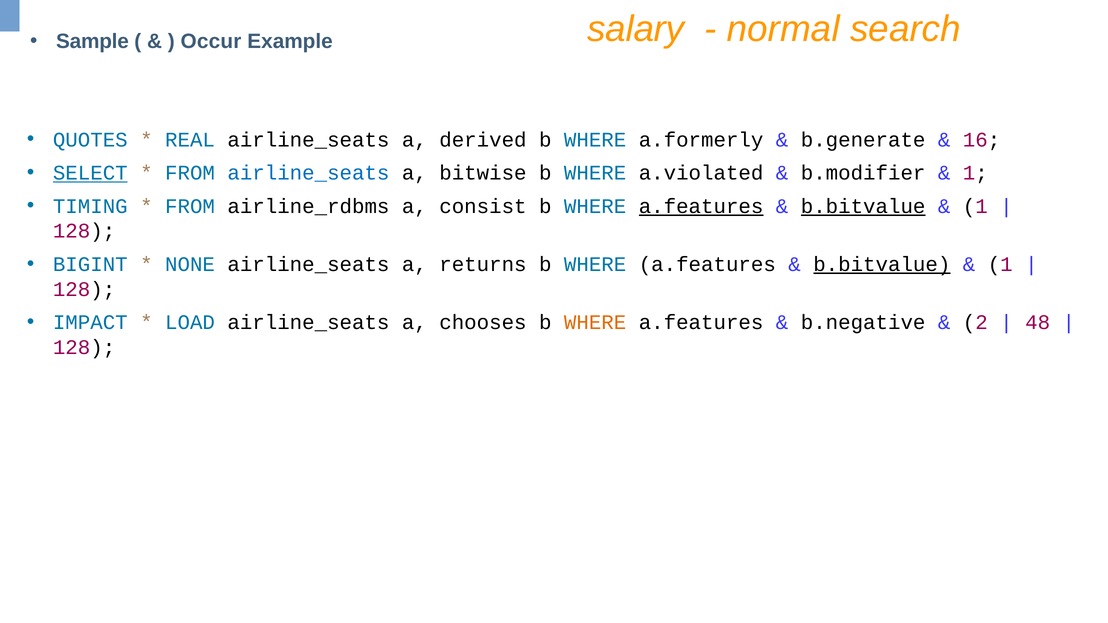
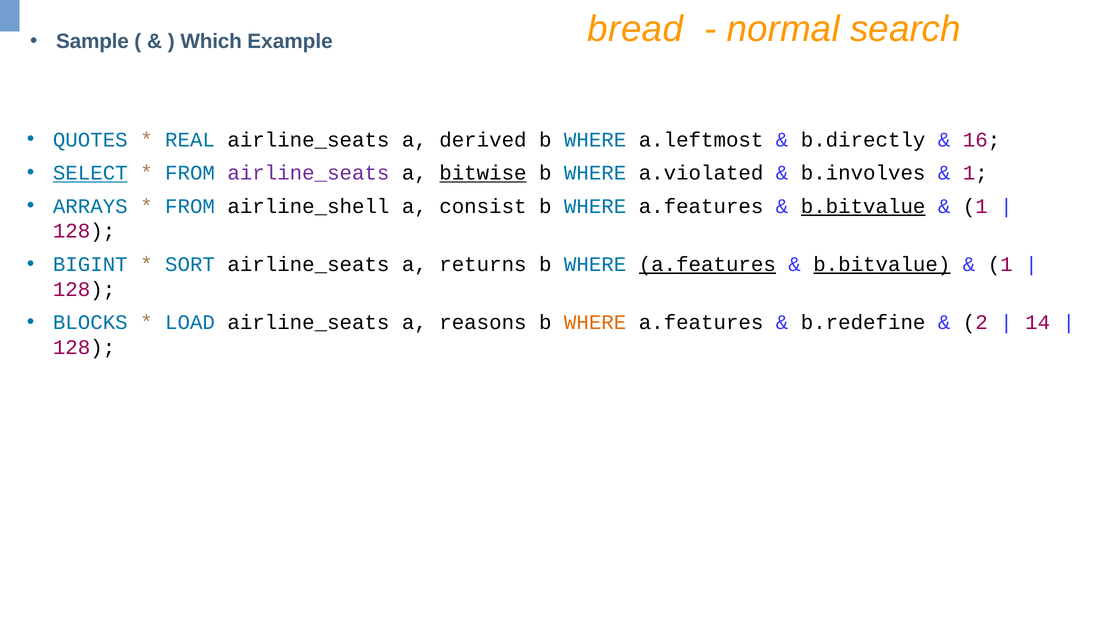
salary: salary -> bread
Occur: Occur -> Which
a.formerly: a.formerly -> a.leftmost
b.generate: b.generate -> b.directly
airline_seats at (308, 173) colour: blue -> purple
bitwise underline: none -> present
b.modifier: b.modifier -> b.involves
TIMING: TIMING -> ARRAYS
airline_rdbms: airline_rdbms -> airline_shell
a.features at (701, 206) underline: present -> none
NONE: NONE -> SORT
a.features at (707, 264) underline: none -> present
IMPACT: IMPACT -> BLOCKS
chooses: chooses -> reasons
b.negative: b.negative -> b.redefine
48: 48 -> 14
